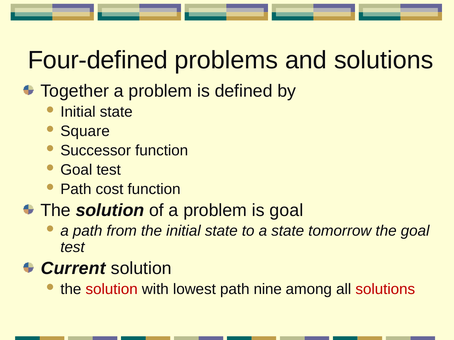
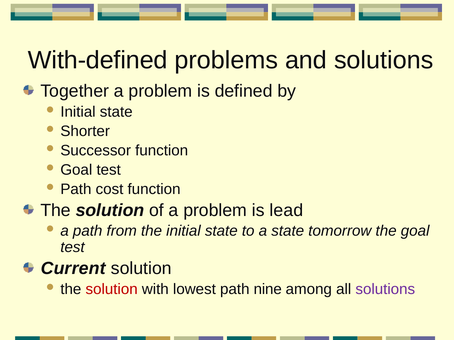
Four-defined: Four-defined -> With-defined
Square: Square -> Shorter
is goal: goal -> lead
solutions at (385, 290) colour: red -> purple
